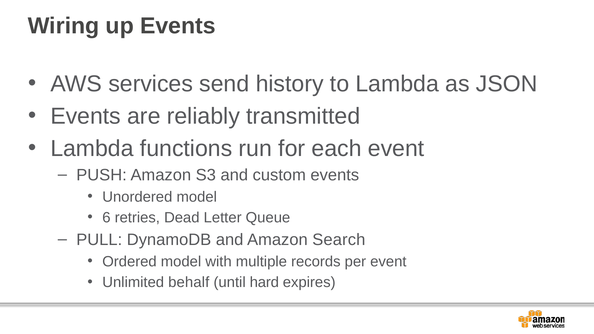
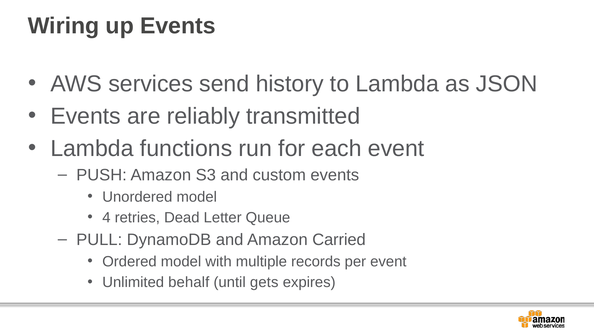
6: 6 -> 4
Search: Search -> Carried
hard: hard -> gets
